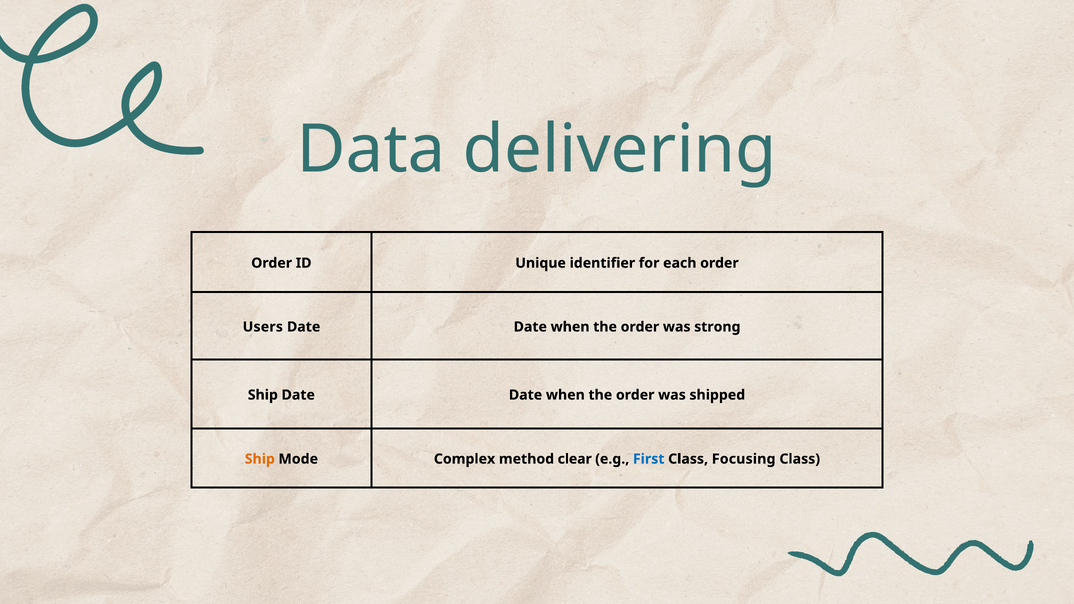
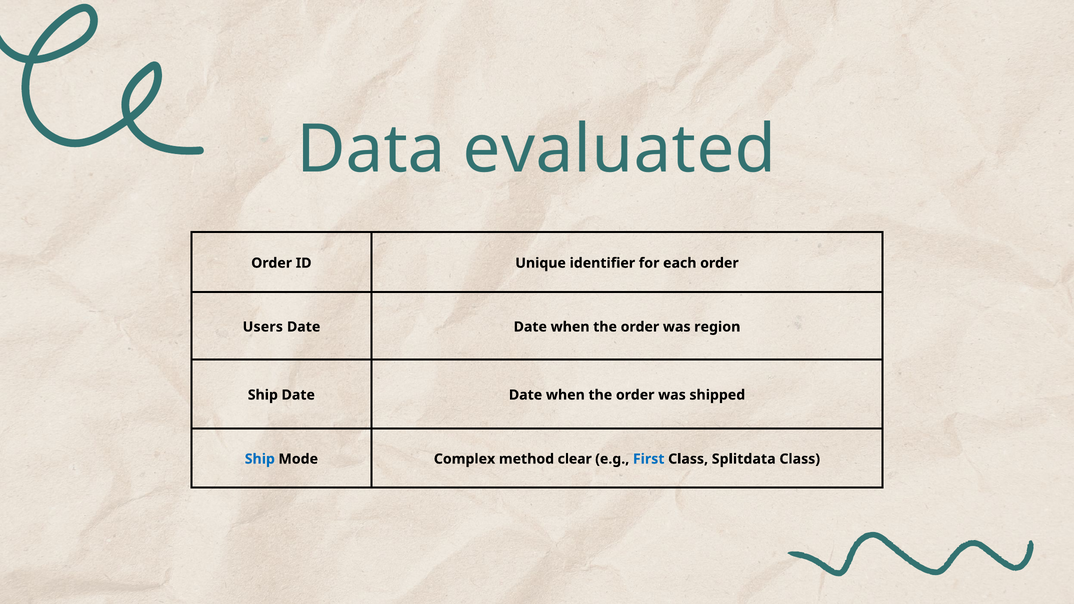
delivering: delivering -> evaluated
strong: strong -> region
Ship at (260, 459) colour: orange -> blue
Focusing: Focusing -> Splitdata
